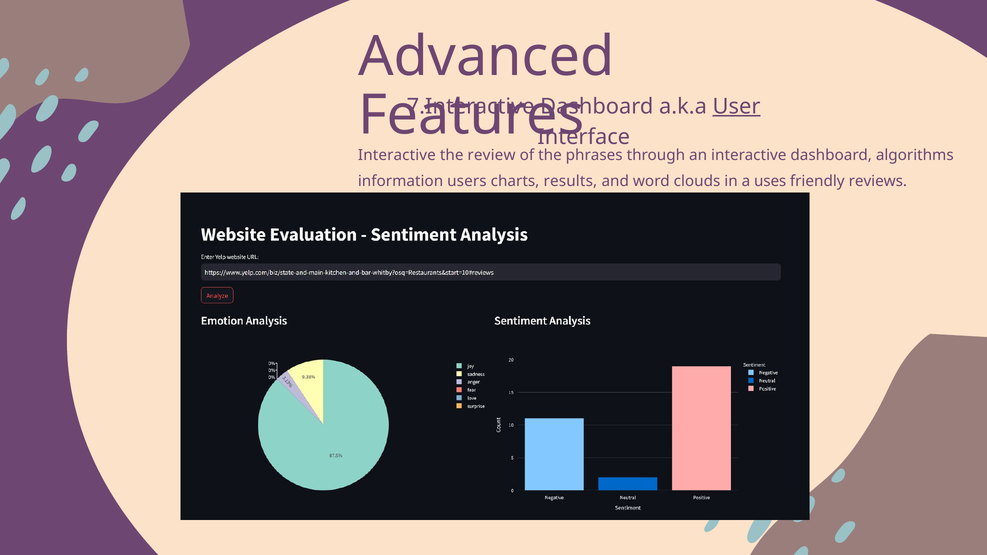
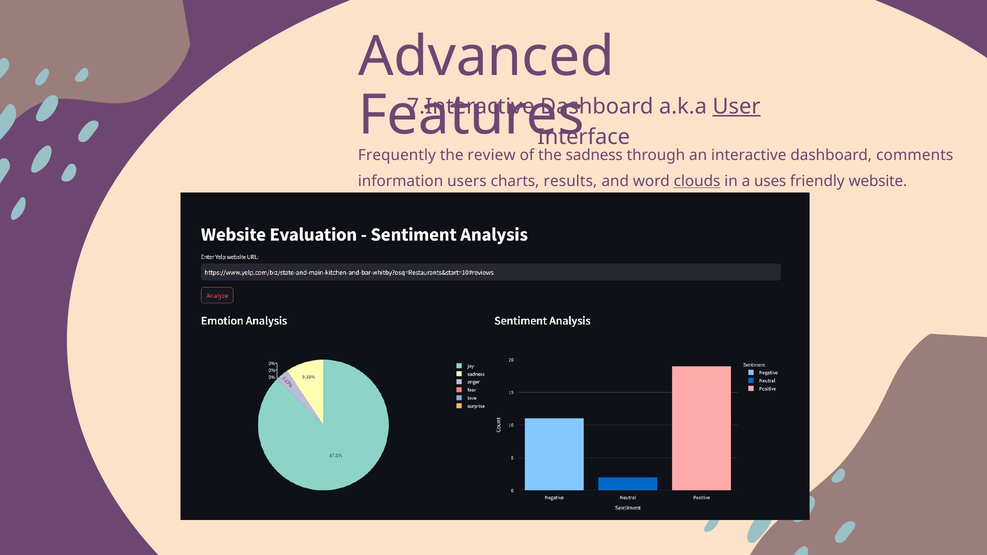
Interactive at (397, 155): Interactive -> Frequently
phrases: phrases -> sadness
algorithms: algorithms -> comments
clouds underline: none -> present
reviews: reviews -> website
